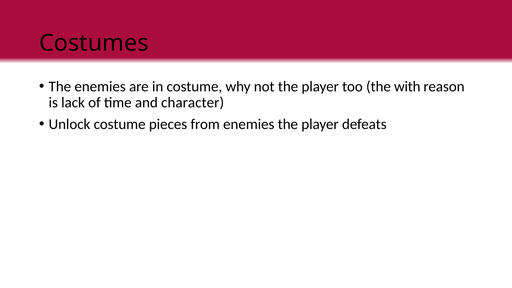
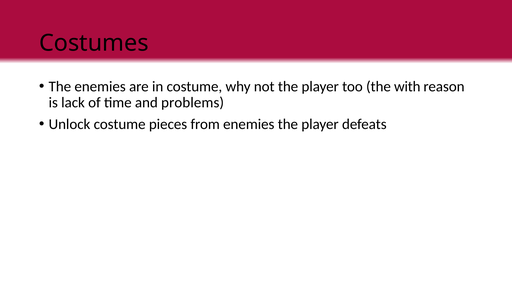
character: character -> problems
